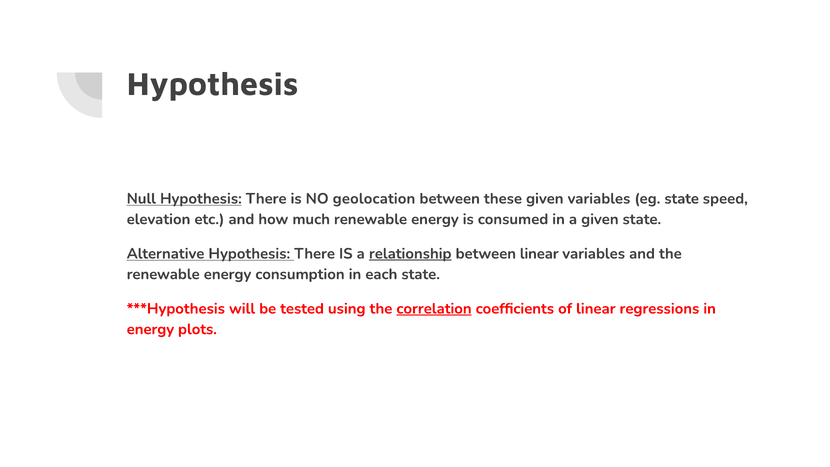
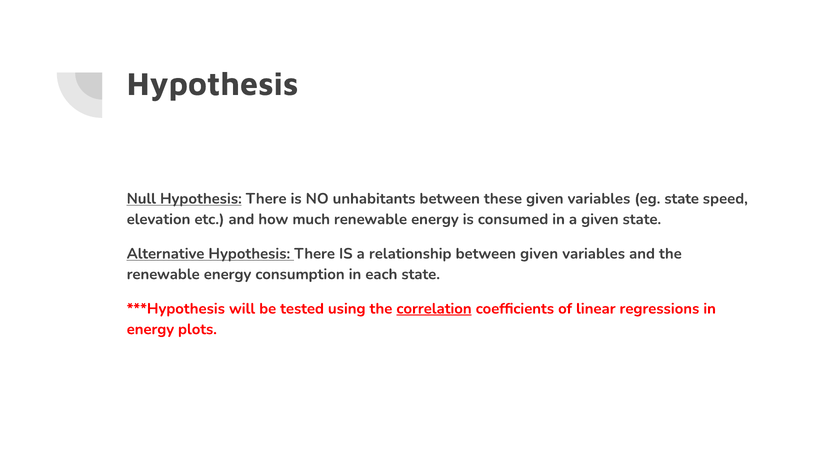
geolocation: geolocation -> unhabitants
relationship underline: present -> none
between linear: linear -> given
